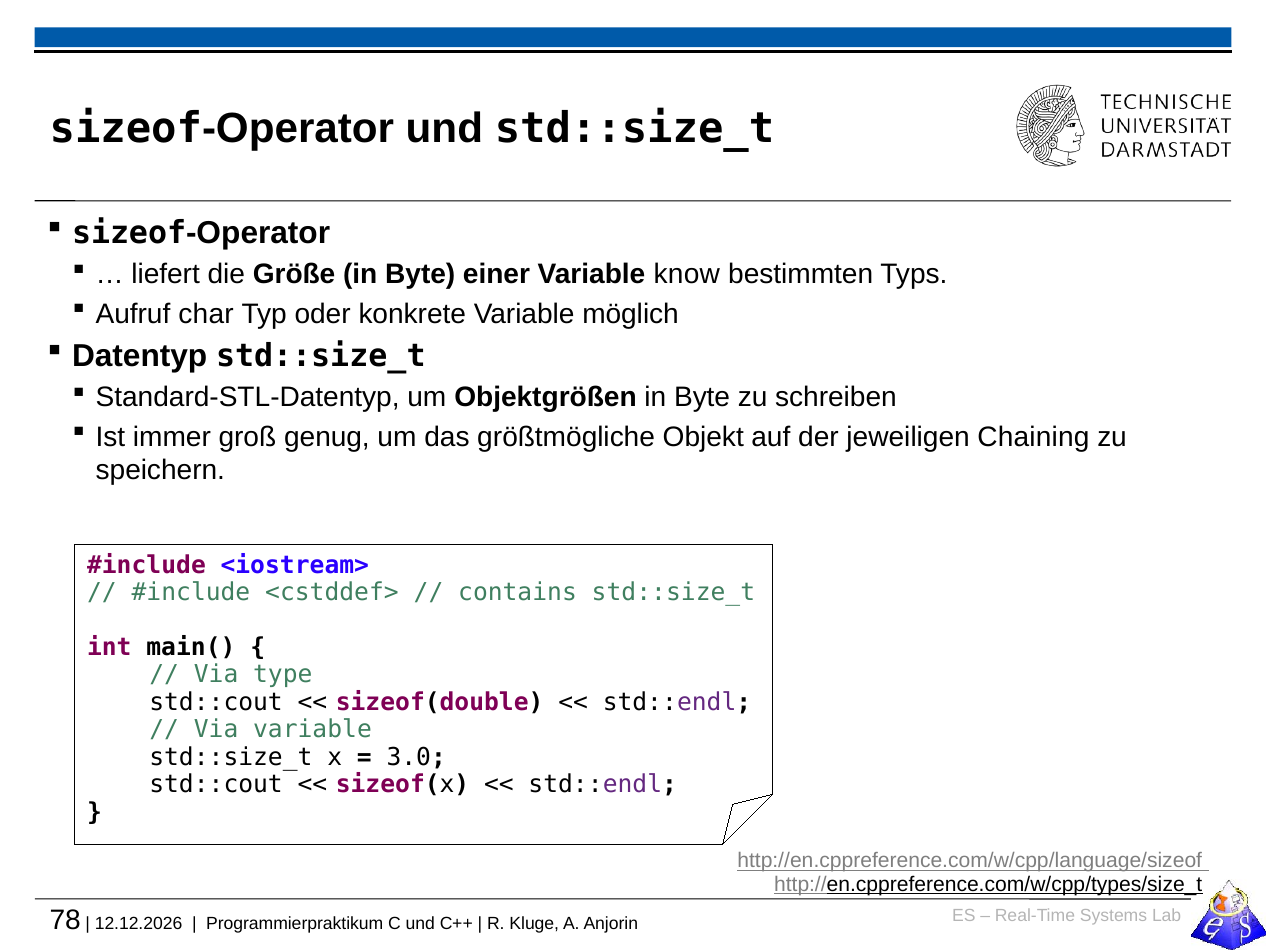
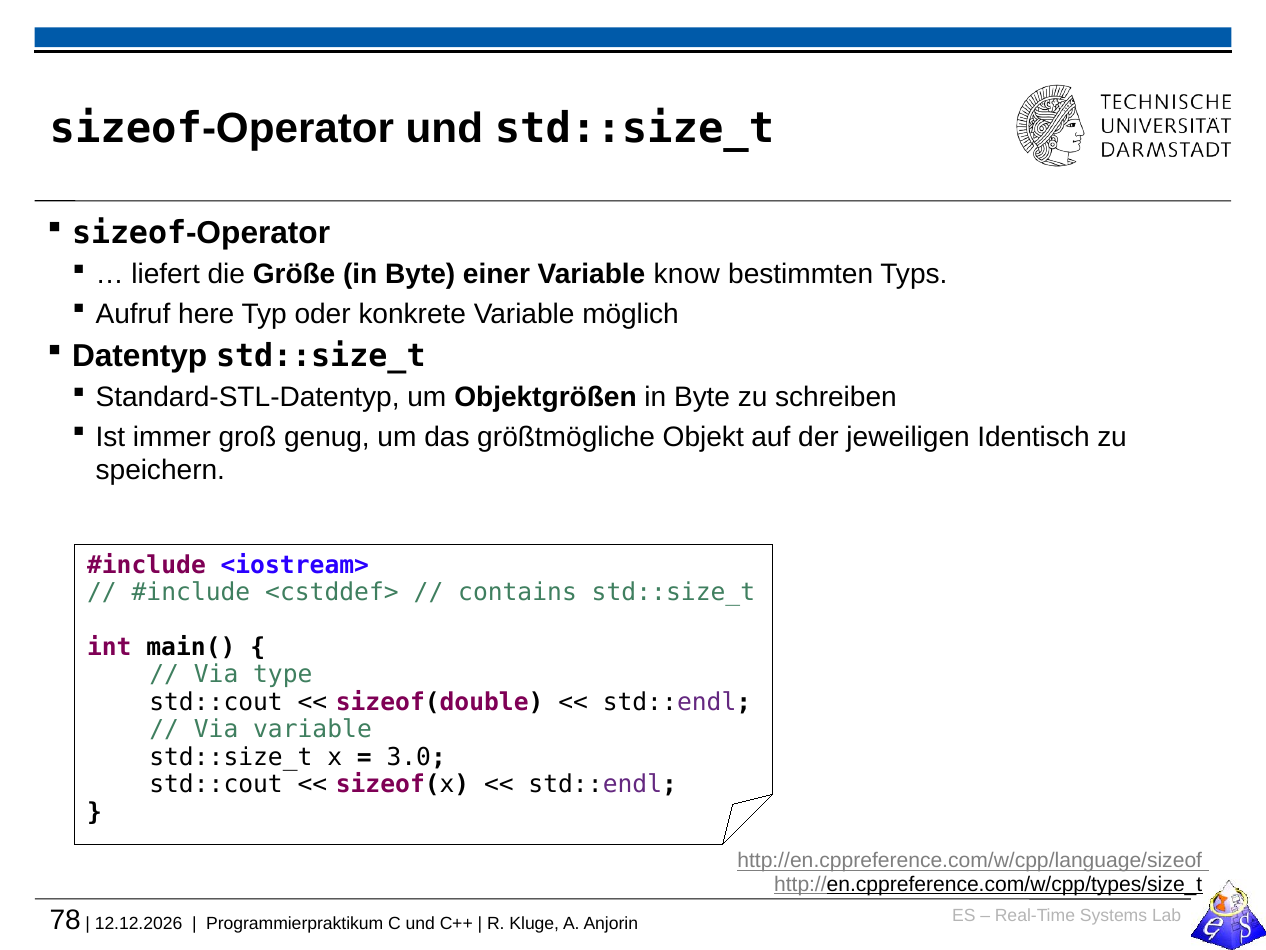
char: char -> here
Chaining: Chaining -> Identisch
